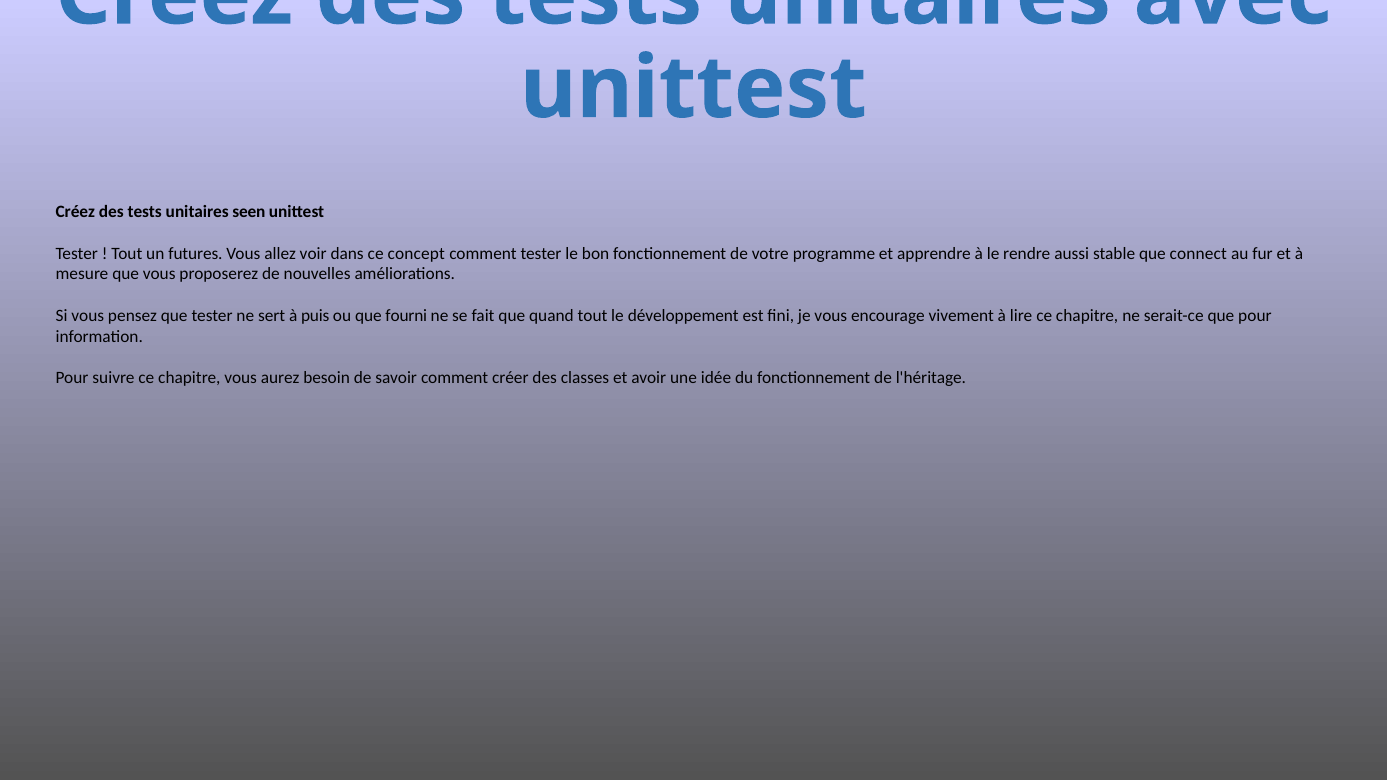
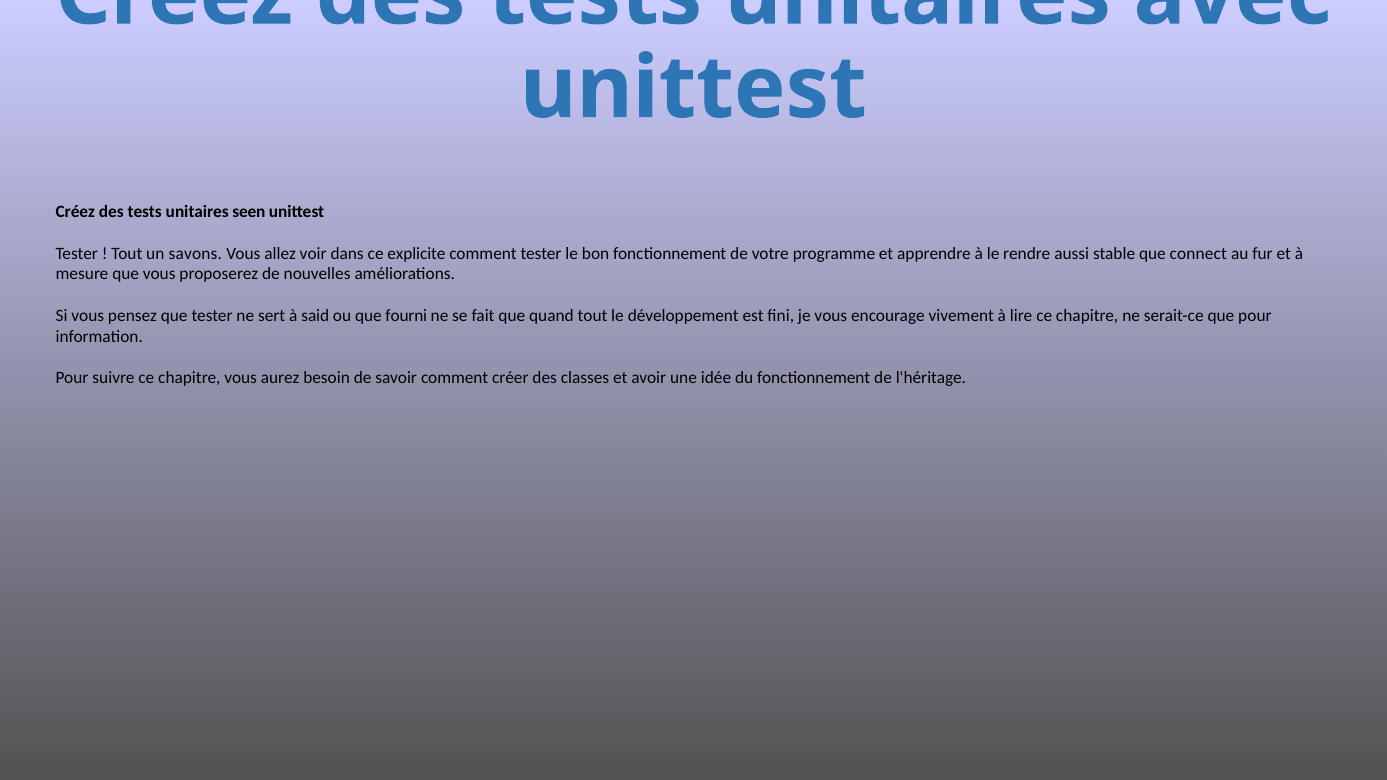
futures: futures -> savons
concept: concept -> explicite
puis: puis -> said
